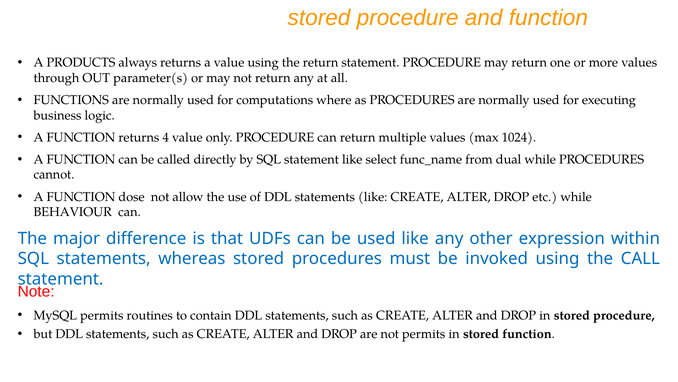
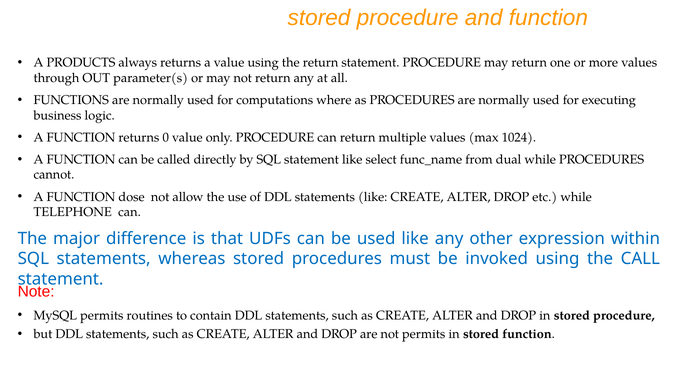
4: 4 -> 0
BEHAVIOUR: BEHAVIOUR -> TELEPHONE
